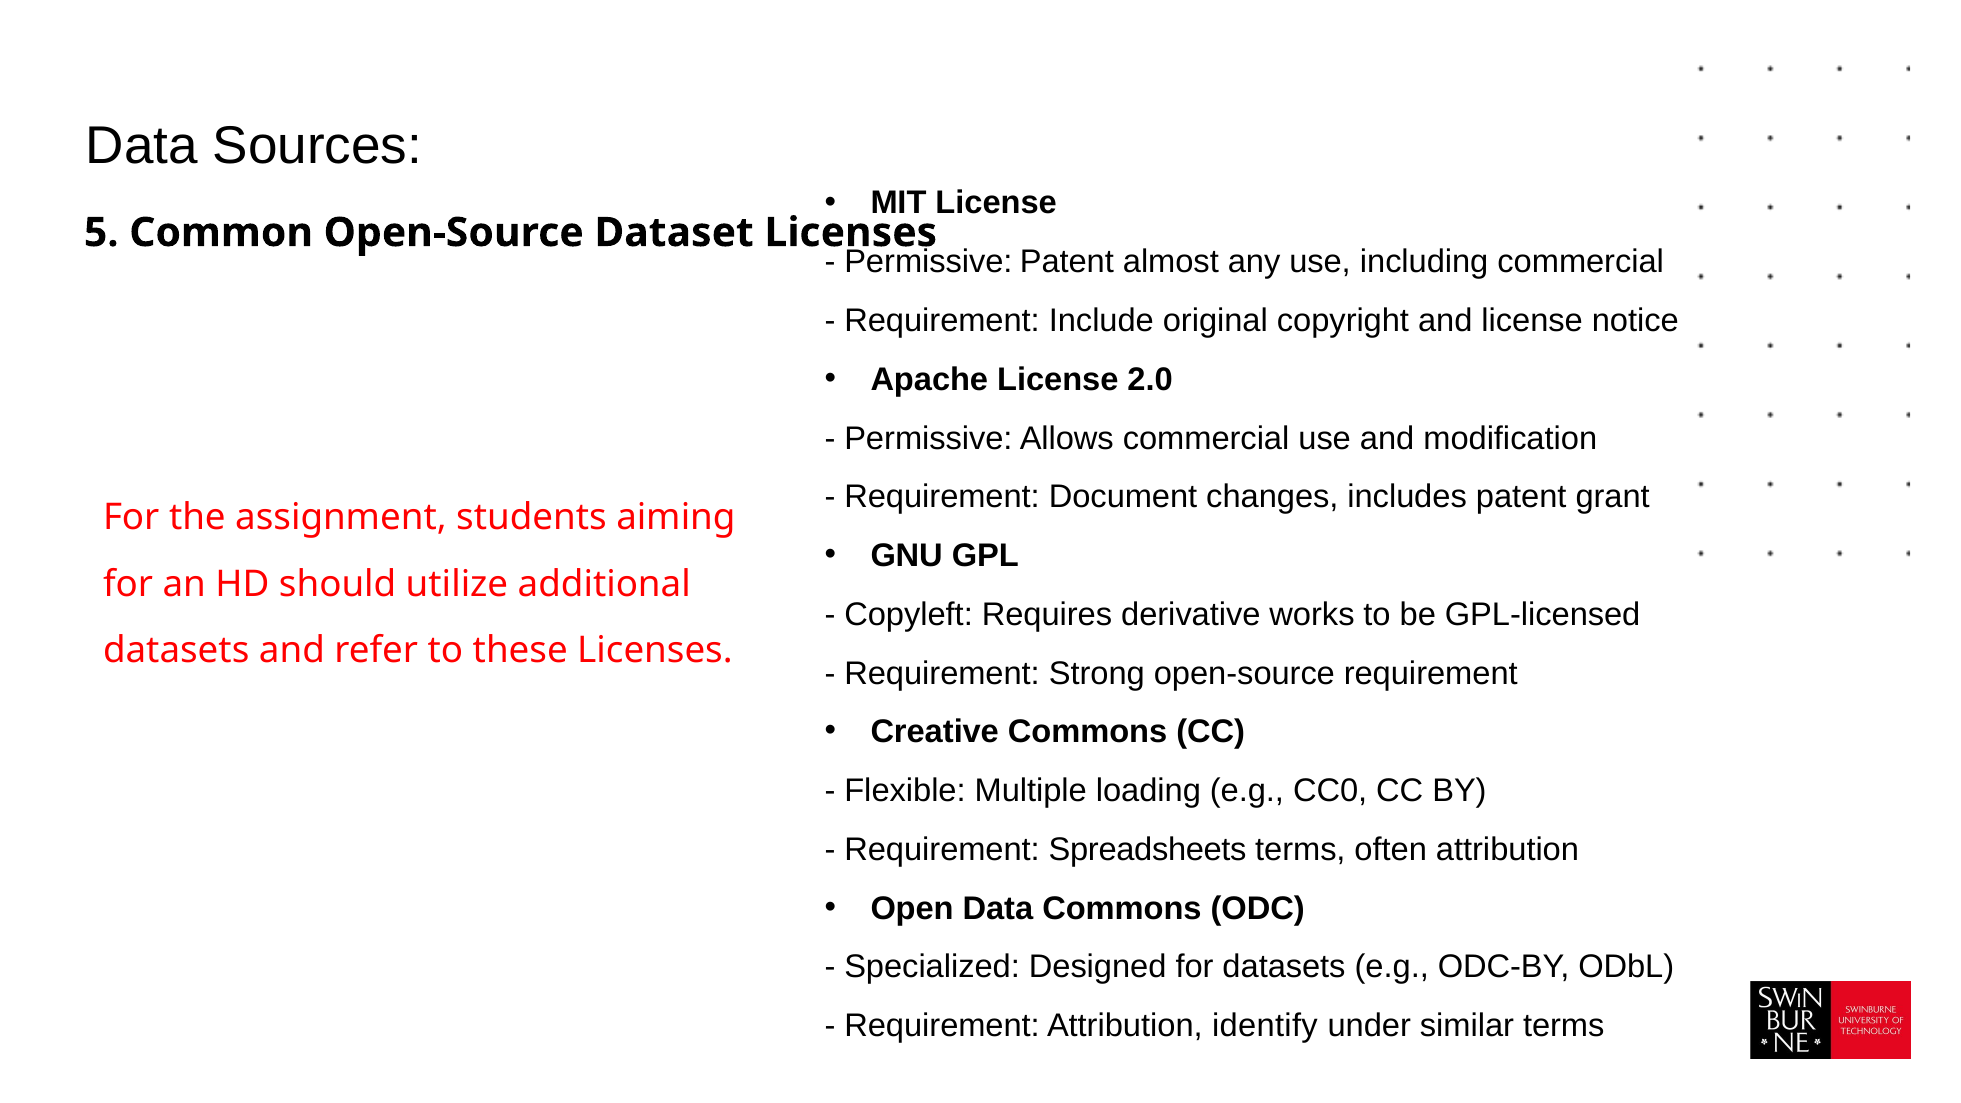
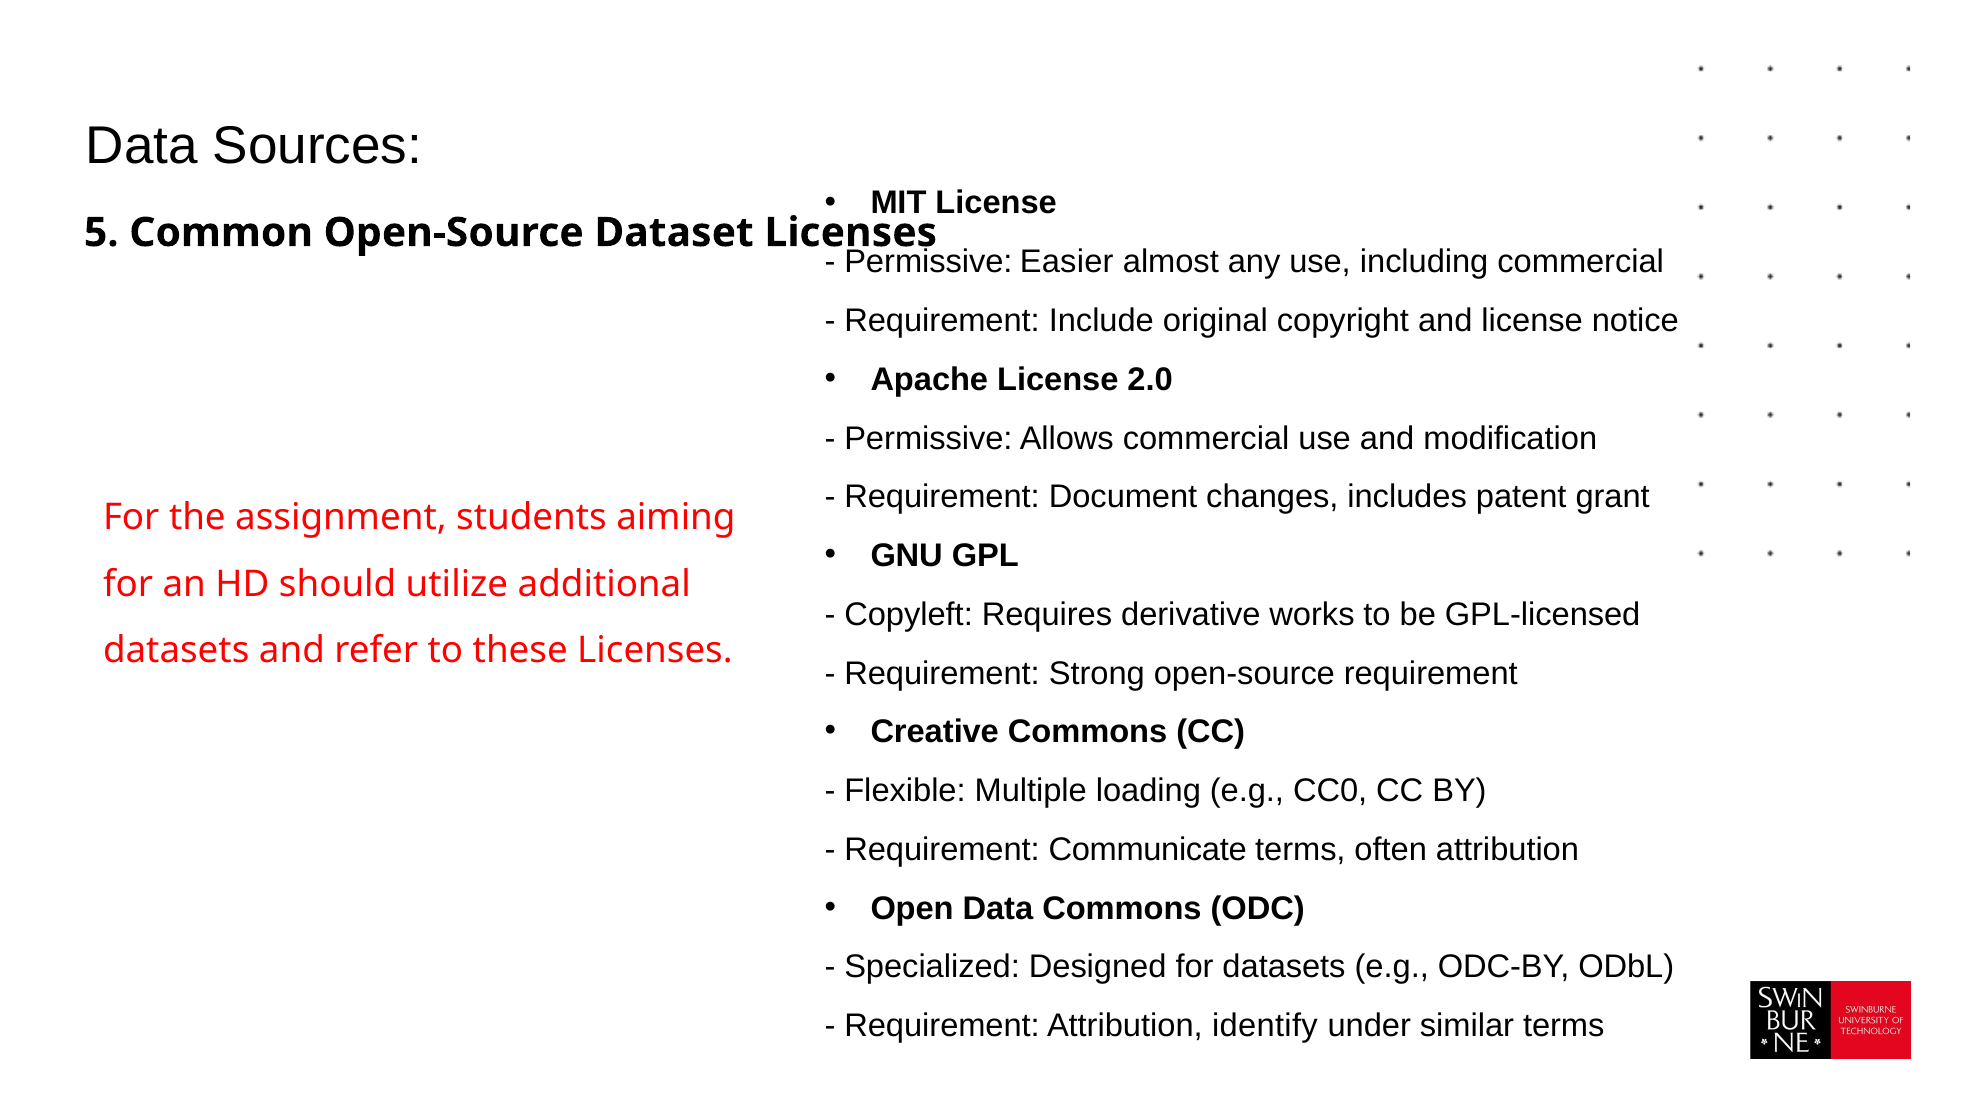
Permissive Patent: Patent -> Easier
Spreadsheets: Spreadsheets -> Communicate
